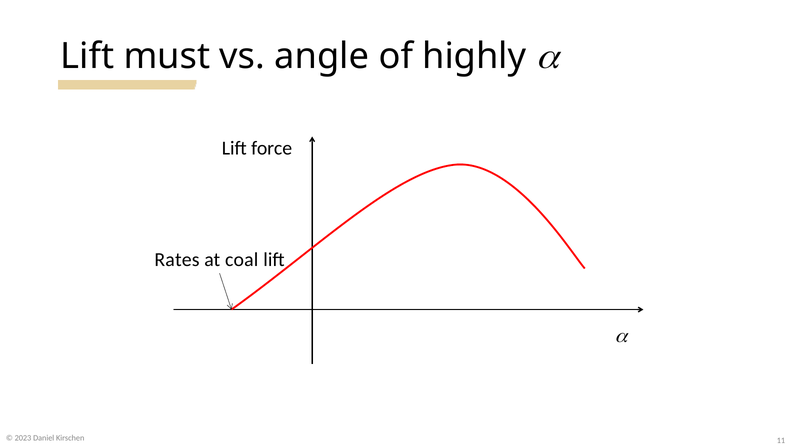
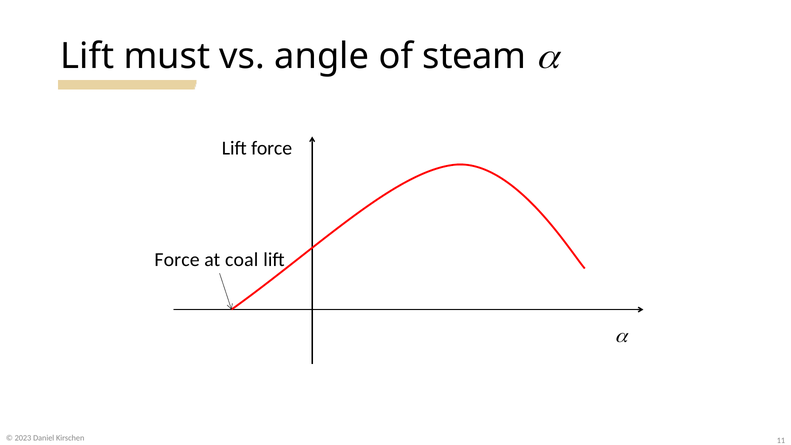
highly: highly -> steam
Rates at (177, 260): Rates -> Force
